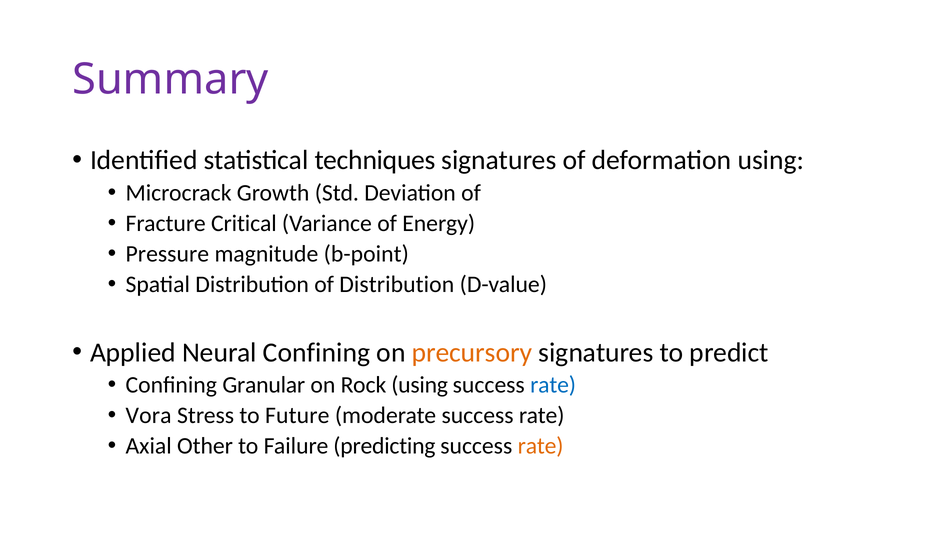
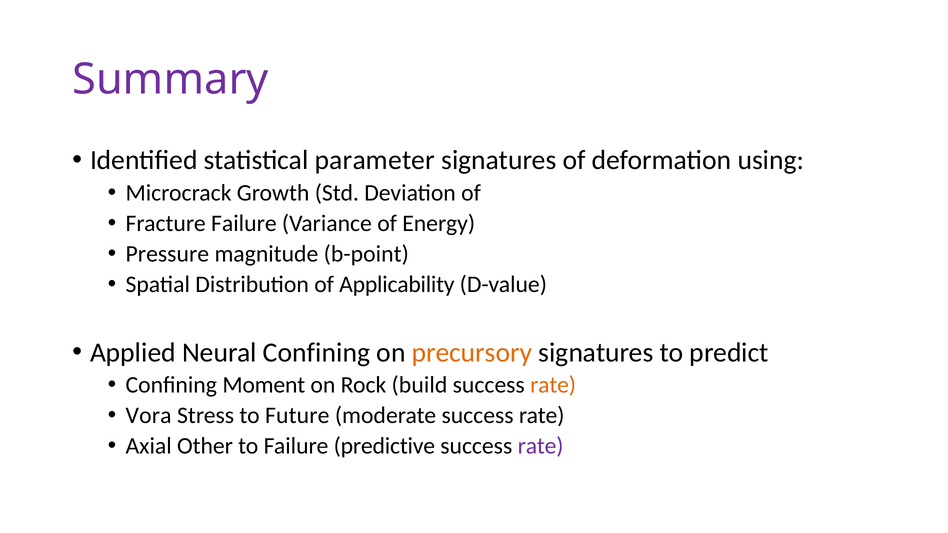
techniques: techniques -> parameter
Fracture Critical: Critical -> Failure
of Distribution: Distribution -> Applicability
Granular: Granular -> Moment
Rock using: using -> build
rate at (553, 385) colour: blue -> orange
predicting: predicting -> predictive
rate at (541, 446) colour: orange -> purple
